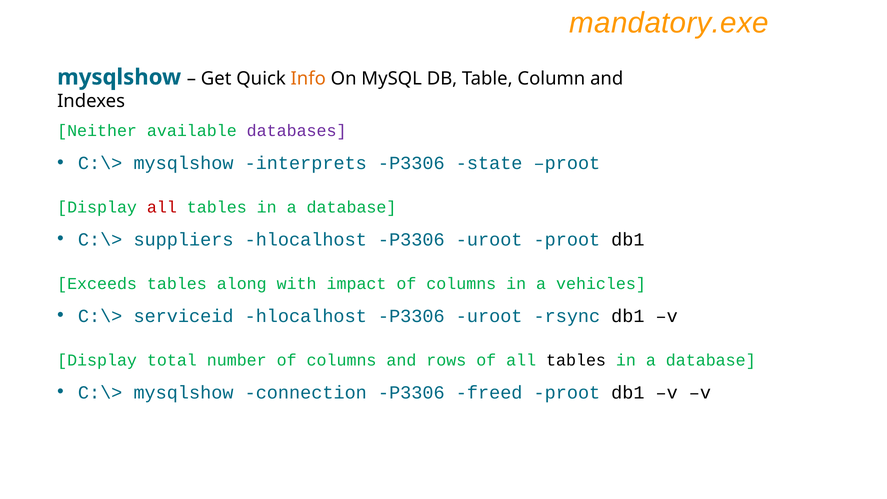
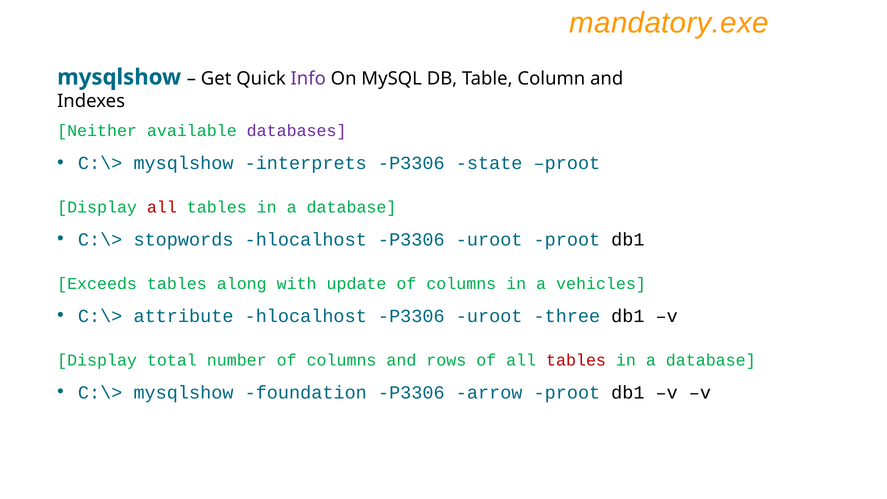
Info colour: orange -> purple
suppliers: suppliers -> stopwords
impact: impact -> update
serviceid: serviceid -> attribute
rsync: rsync -> three
tables at (576, 360) colour: black -> red
connection: connection -> foundation
freed: freed -> arrow
